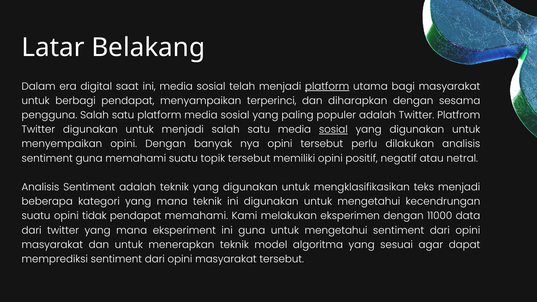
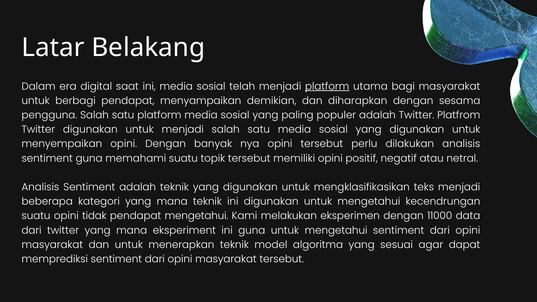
terperinci: terperinci -> demikian
sosial at (333, 130) underline: present -> none
pendapat memahami: memahami -> mengetahui
